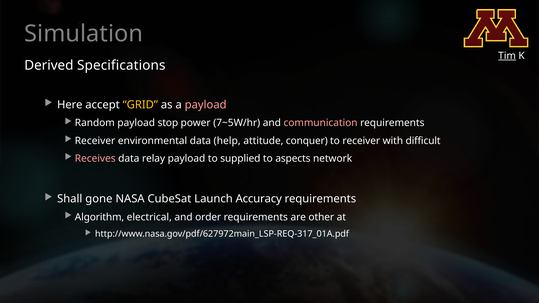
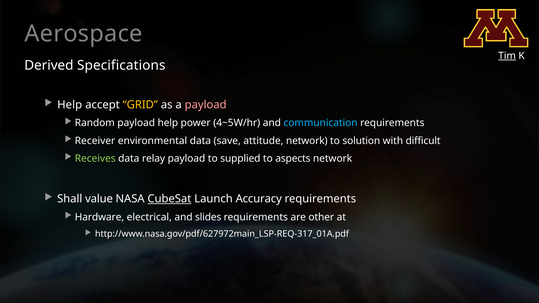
Simulation: Simulation -> Aerospace
Here at (70, 105): Here -> Help
payload stop: stop -> help
7~5W/hr: 7~5W/hr -> 4~5W/hr
communication colour: pink -> light blue
help: help -> save
attitude conquer: conquer -> network
to receiver: receiver -> solution
Receives colour: pink -> light green
gone: gone -> value
CubeSat underline: none -> present
Algorithm: Algorithm -> Hardware
order: order -> slides
